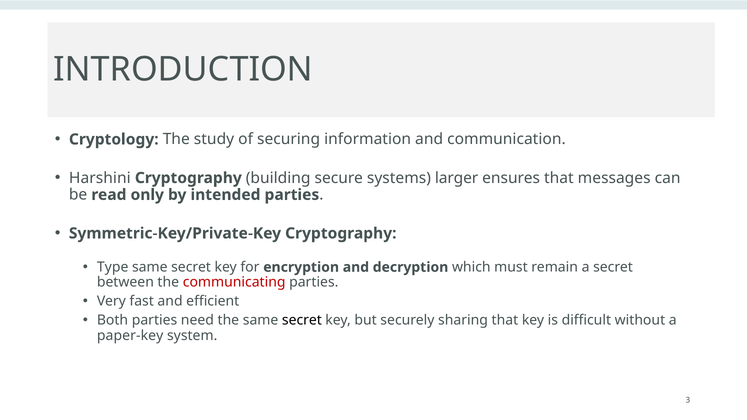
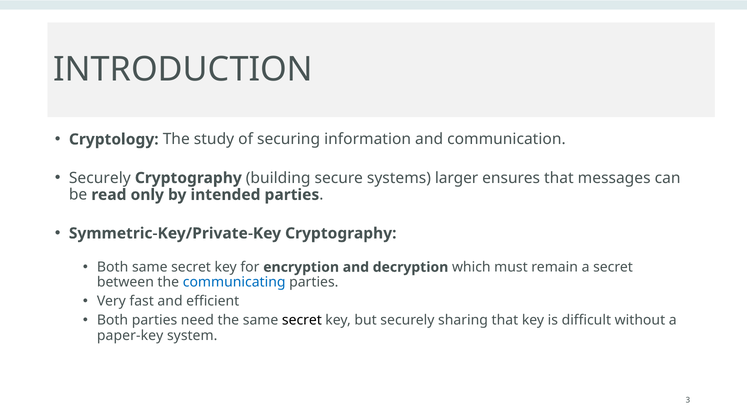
Harshini at (100, 178): Harshini -> Securely
Type at (113, 267): Type -> Both
communicating colour: red -> blue
